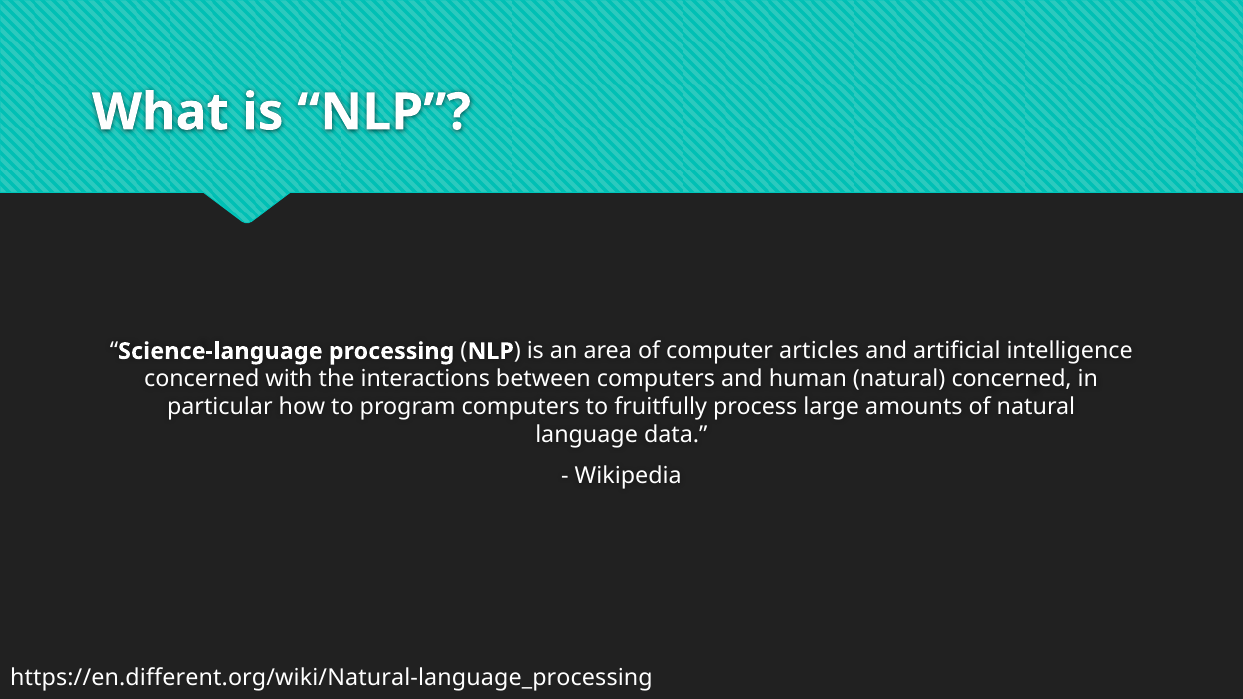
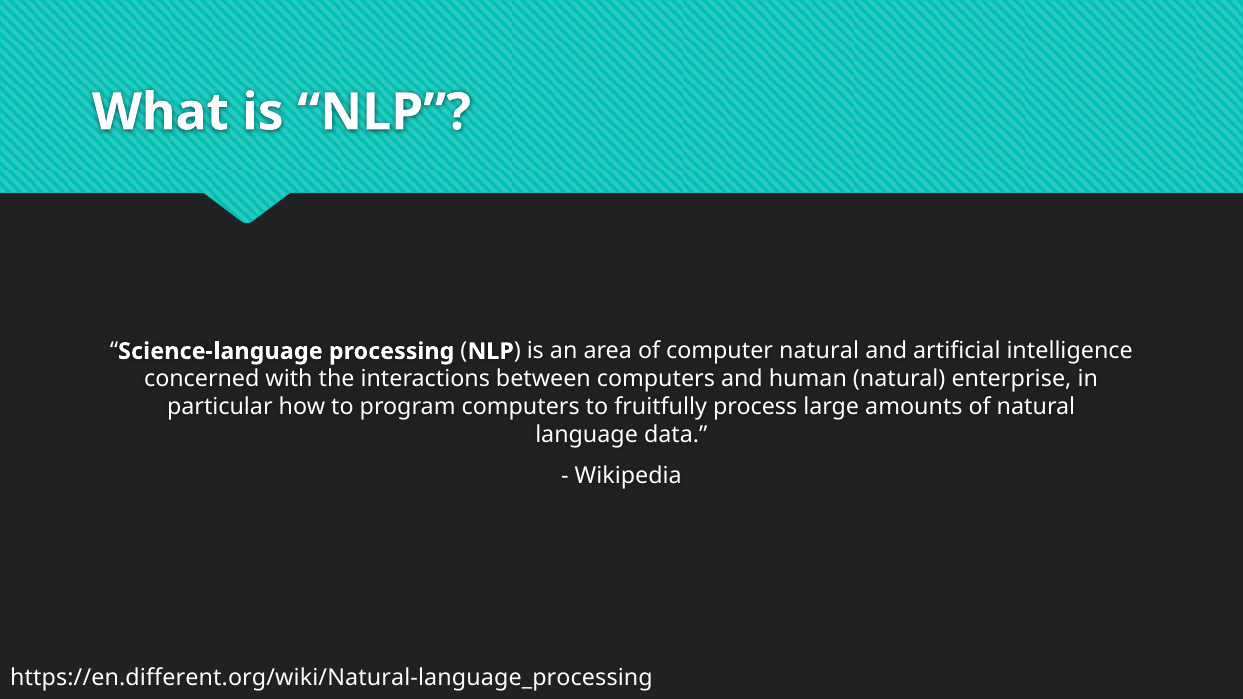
computer articles: articles -> natural
natural concerned: concerned -> enterprise
